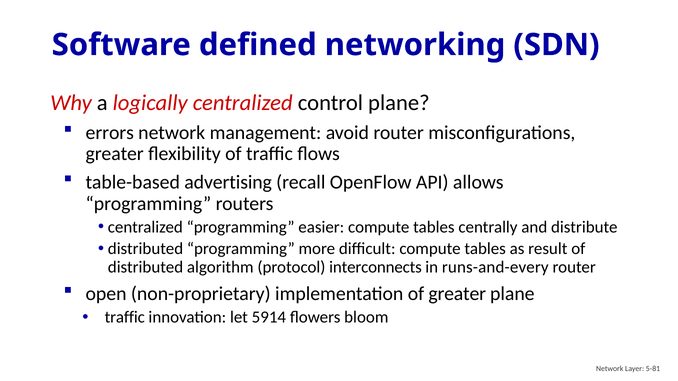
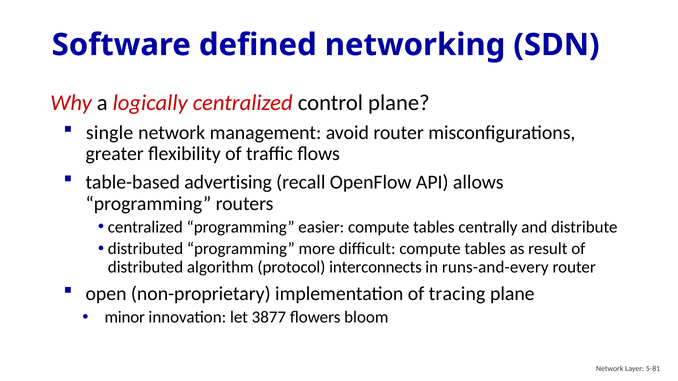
errors: errors -> single
of greater: greater -> tracing
traffic at (125, 317): traffic -> minor
5914: 5914 -> 3877
